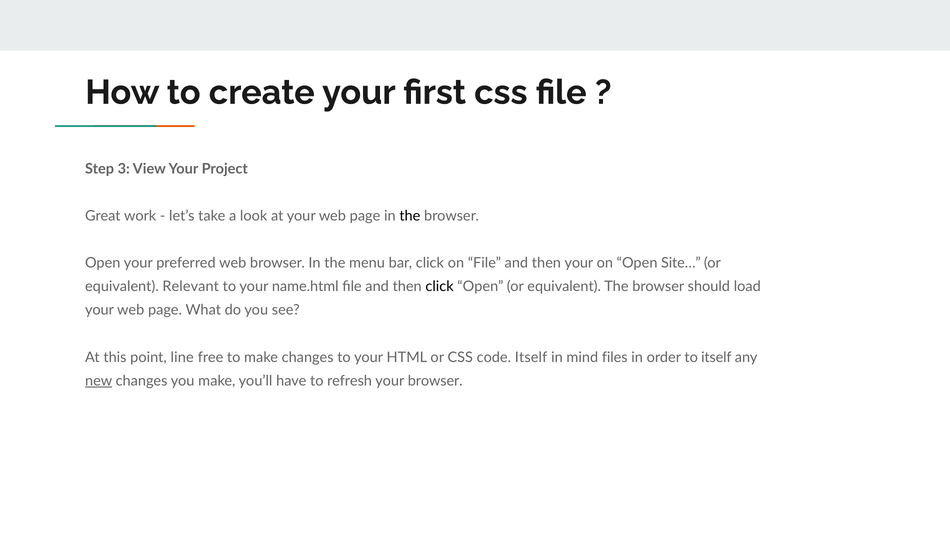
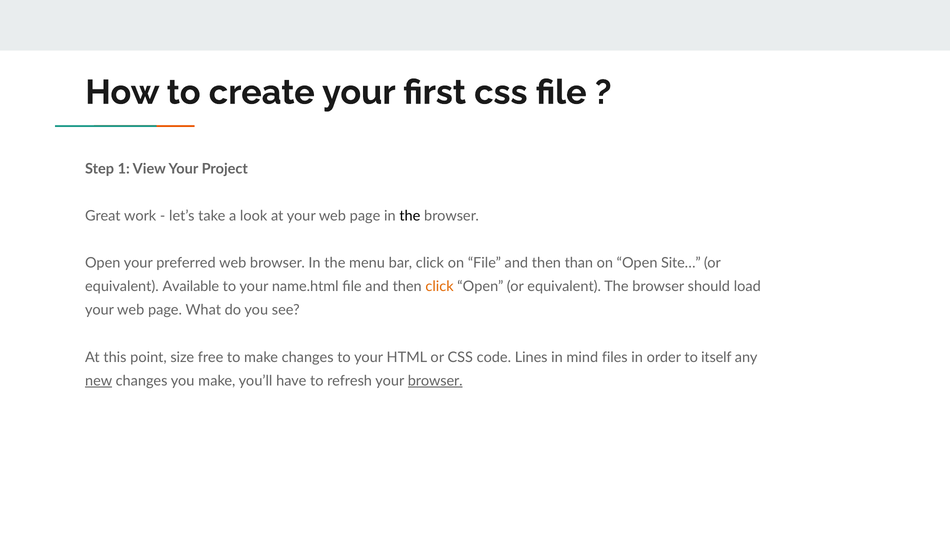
3: 3 -> 1
then your: your -> than
Relevant: Relevant -> Available
click at (440, 287) colour: black -> orange
line: line -> size
code Itself: Itself -> Lines
browser at (435, 381) underline: none -> present
